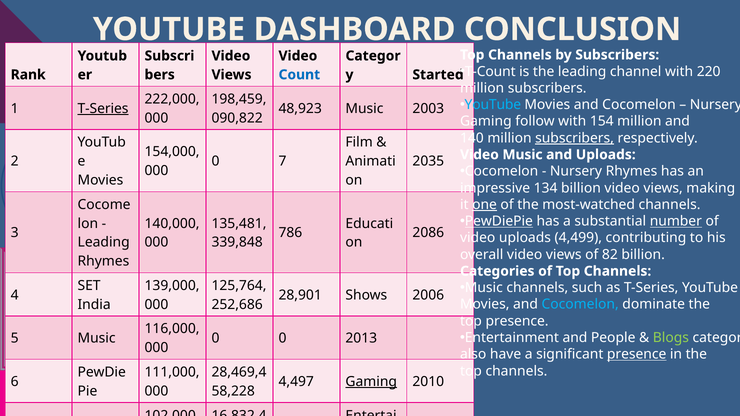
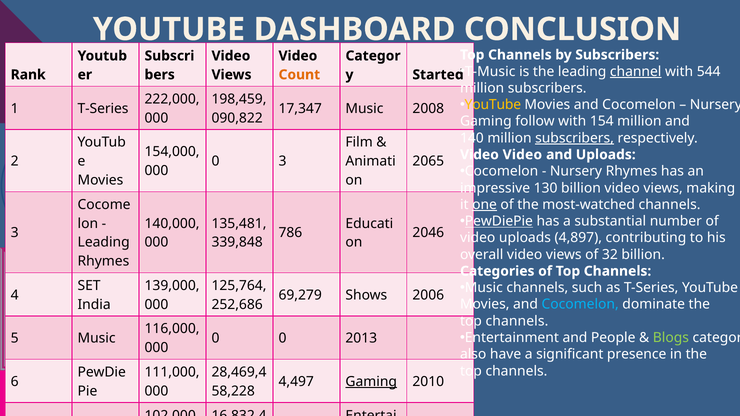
T-Count: T-Count -> T-Music
channel underline: none -> present
220: 220 -> 544
Count colour: blue -> orange
YouTube at (493, 105) colour: light blue -> yellow
T-Series at (103, 109) underline: present -> none
48,923: 48,923 -> 17,347
2003: 2003 -> 2008
Video Music: Music -> Video
0 7: 7 -> 3
2035: 2035 -> 2065
134: 134 -> 130
number underline: present -> none
2086: 2086 -> 2046
4,499: 4,499 -> 4,897
82: 82 -> 32
28,901: 28,901 -> 69,279
presence at (517, 321): presence -> channels
presence at (637, 355) underline: present -> none
